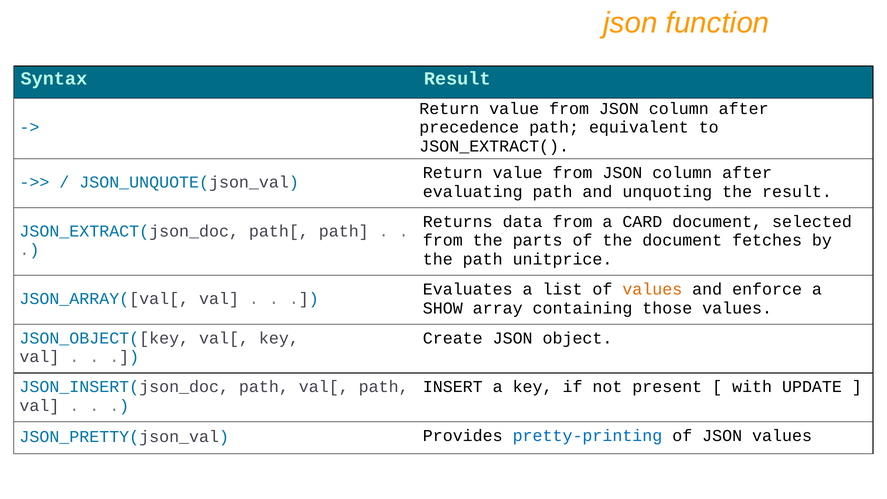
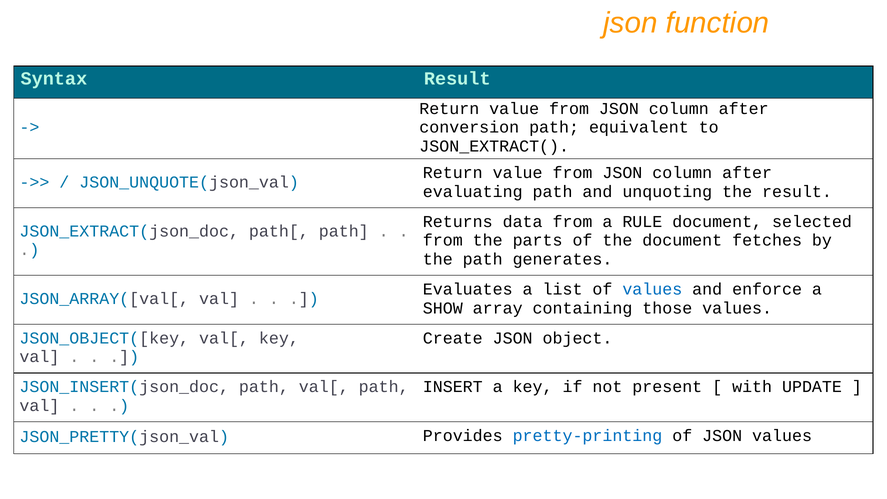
precedence: precedence -> conversion
CARD: CARD -> RULE
unitprice: unitprice -> generates
values at (652, 289) colour: orange -> blue
